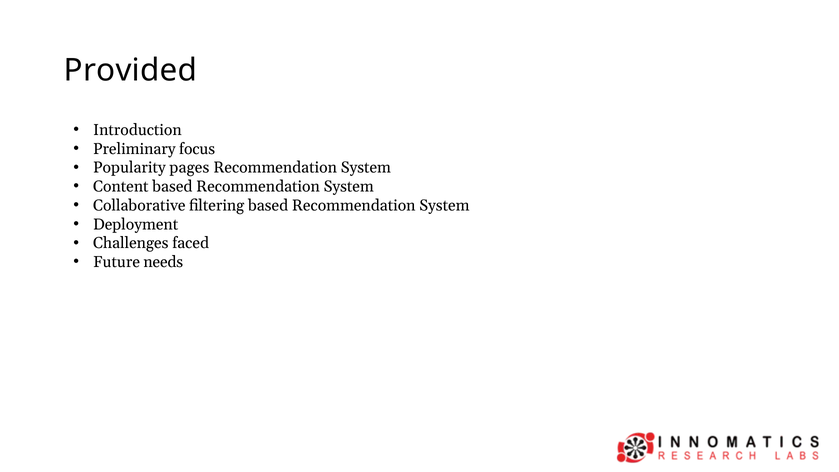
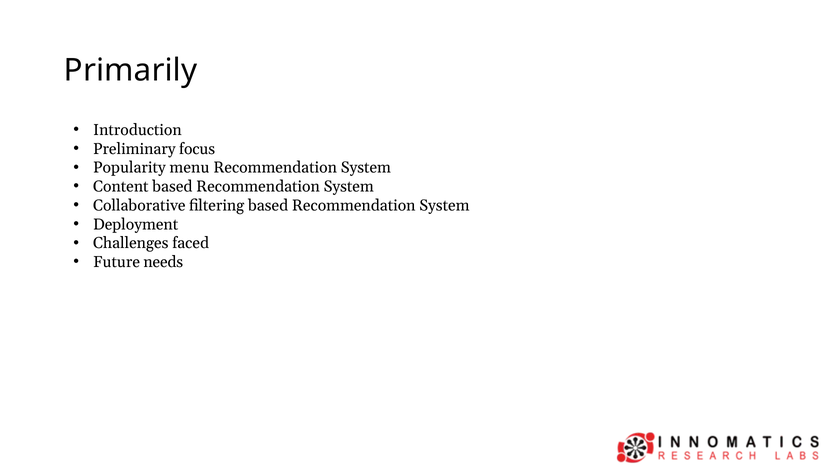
Provided: Provided -> Primarily
pages: pages -> menu
